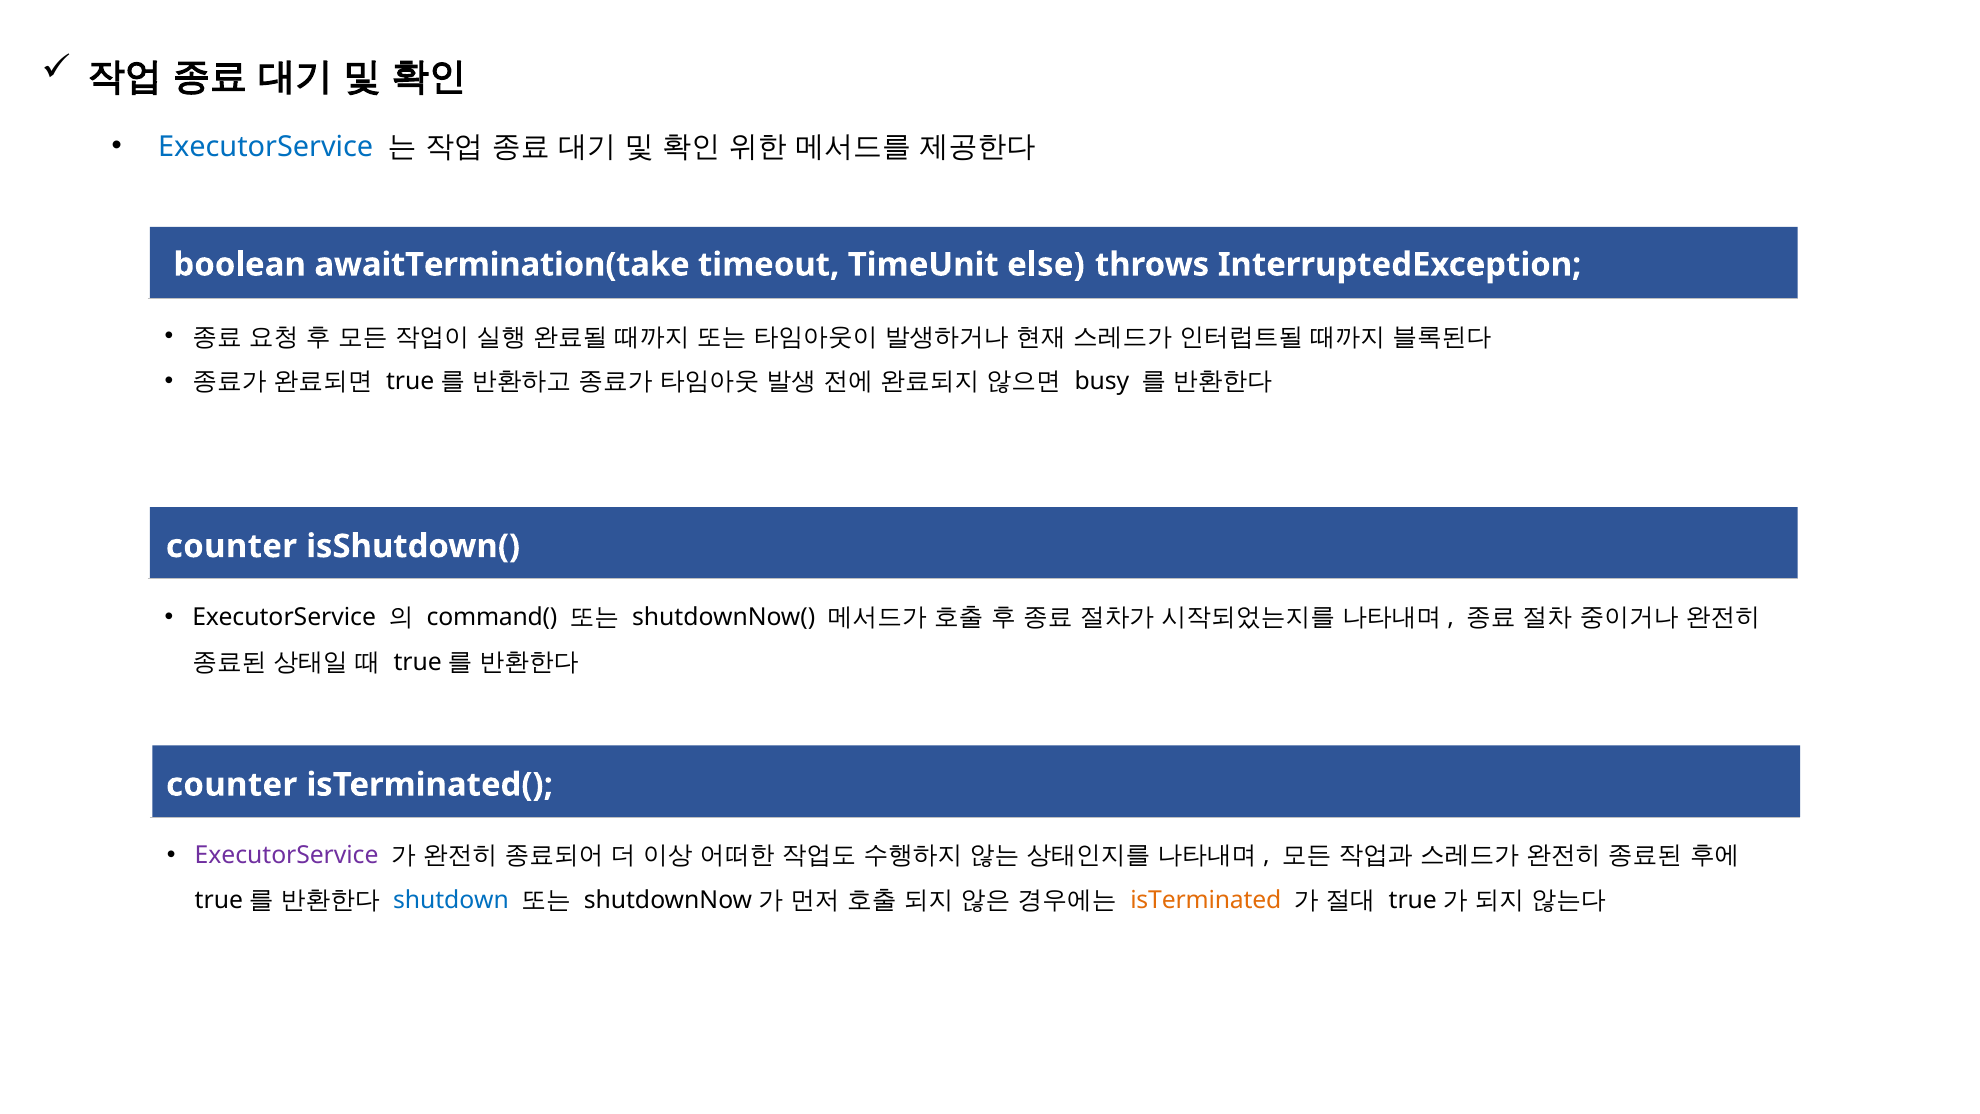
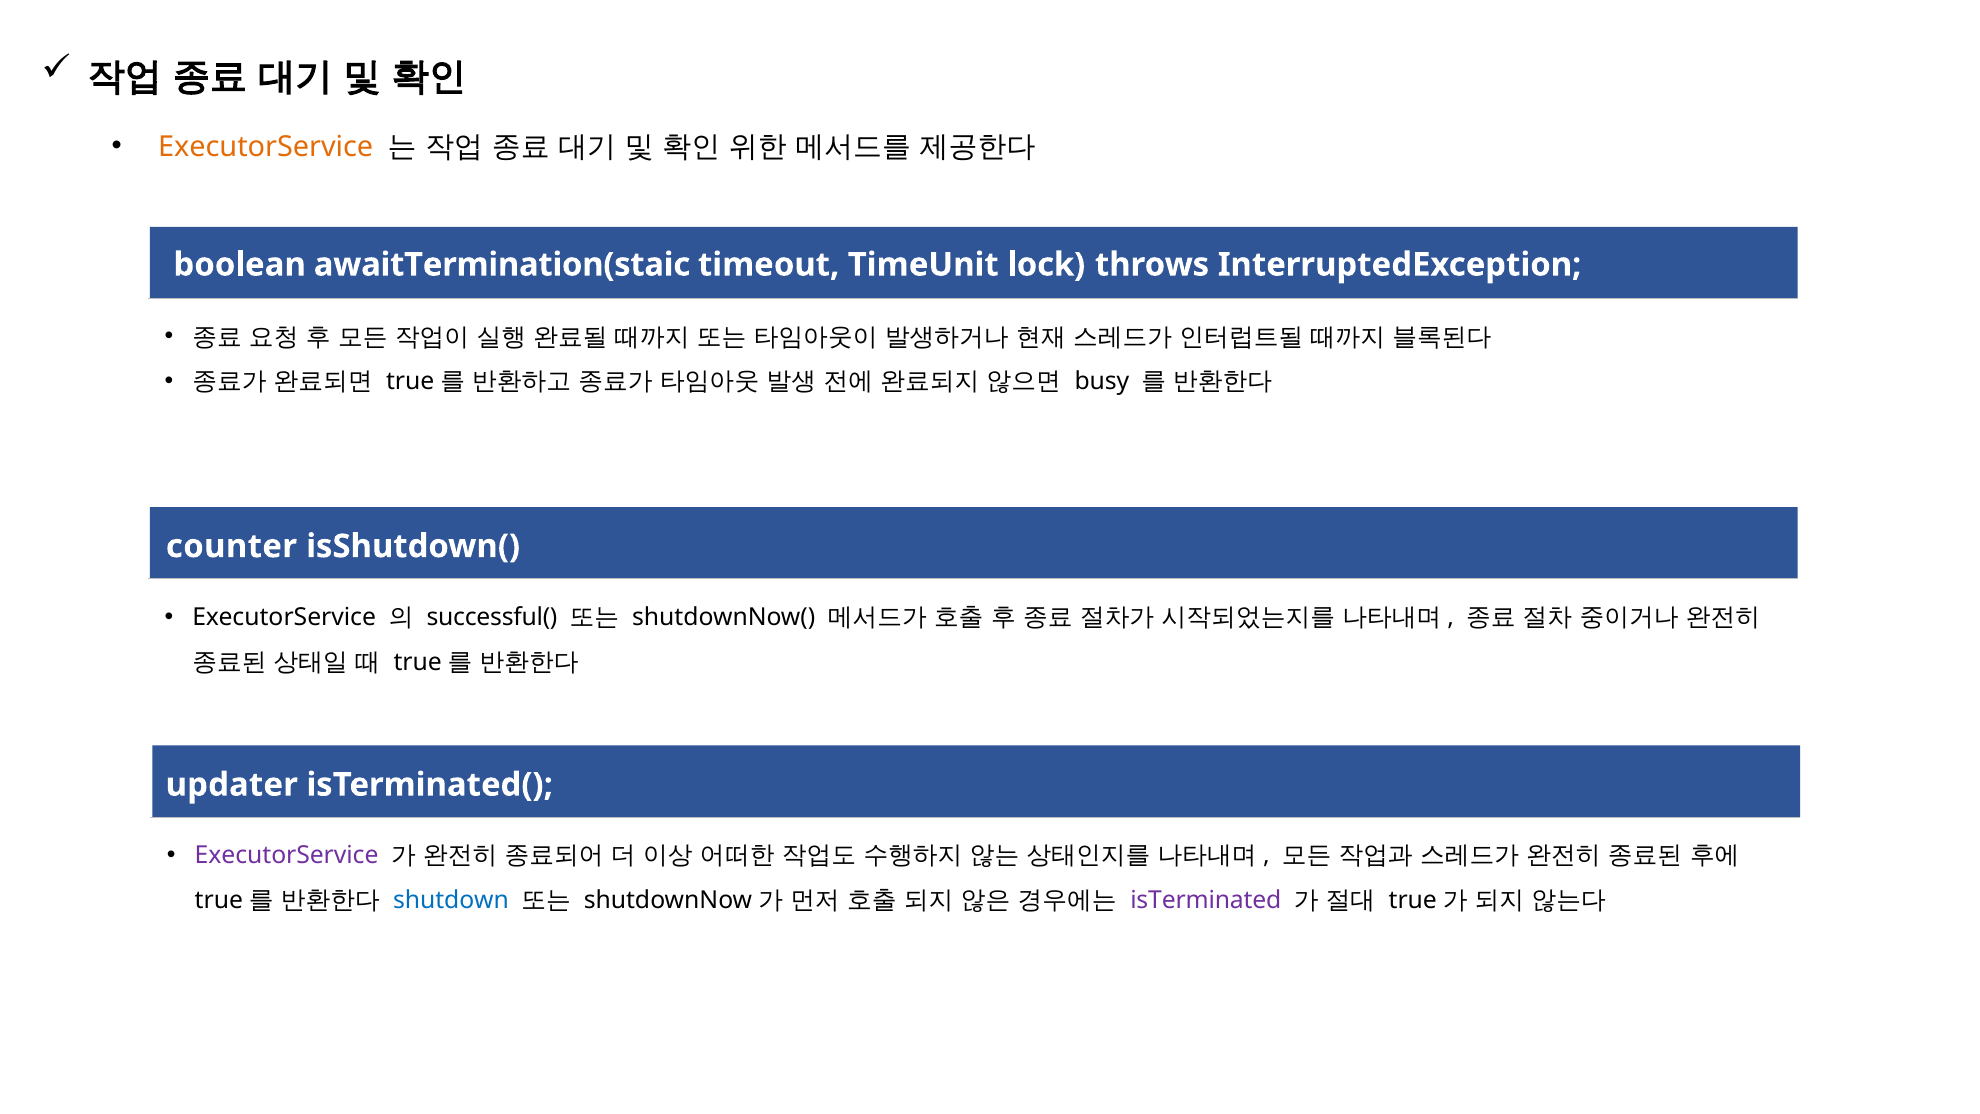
ExecutorService at (266, 147) colour: blue -> orange
awaitTermination(take: awaitTermination(take -> awaitTermination(staic
else: else -> lock
command(: command( -> successful(
counter at (232, 785): counter -> updater
isTerminated colour: orange -> purple
